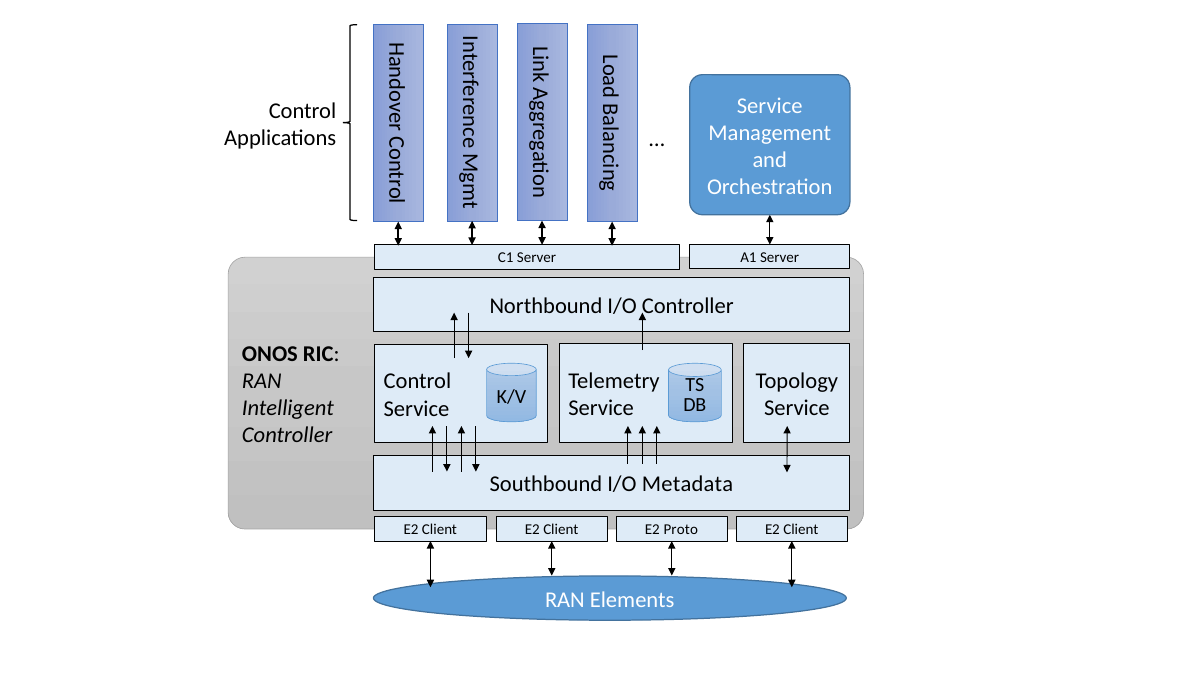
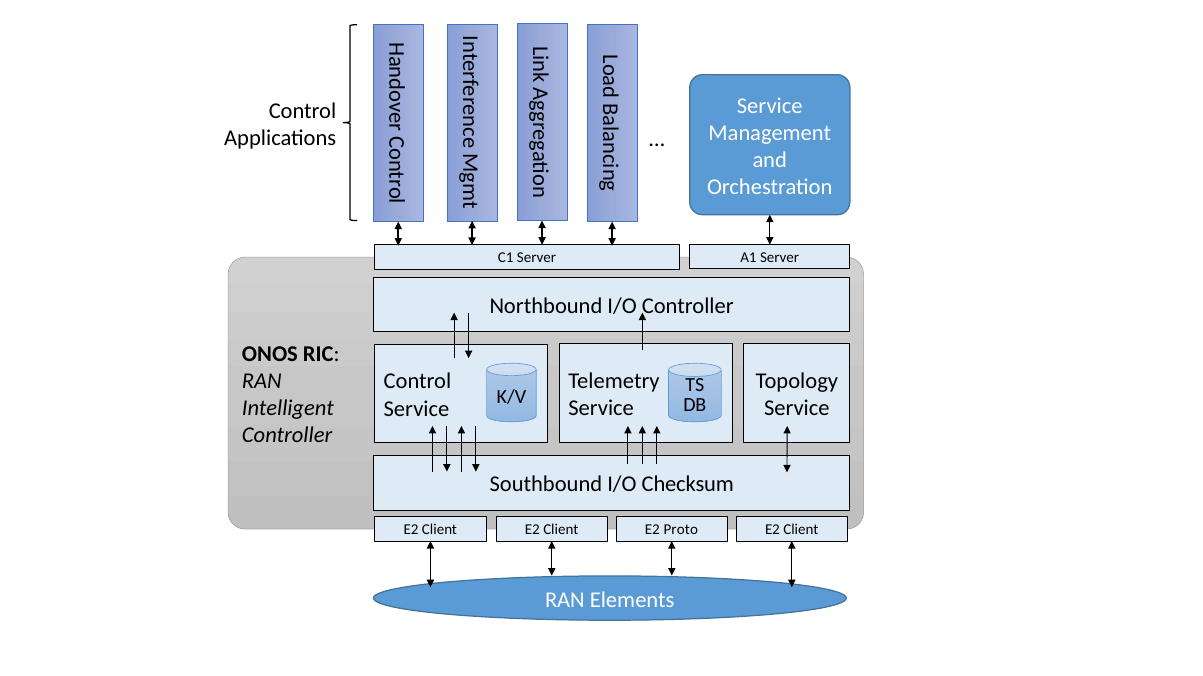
Metadata: Metadata -> Checksum
